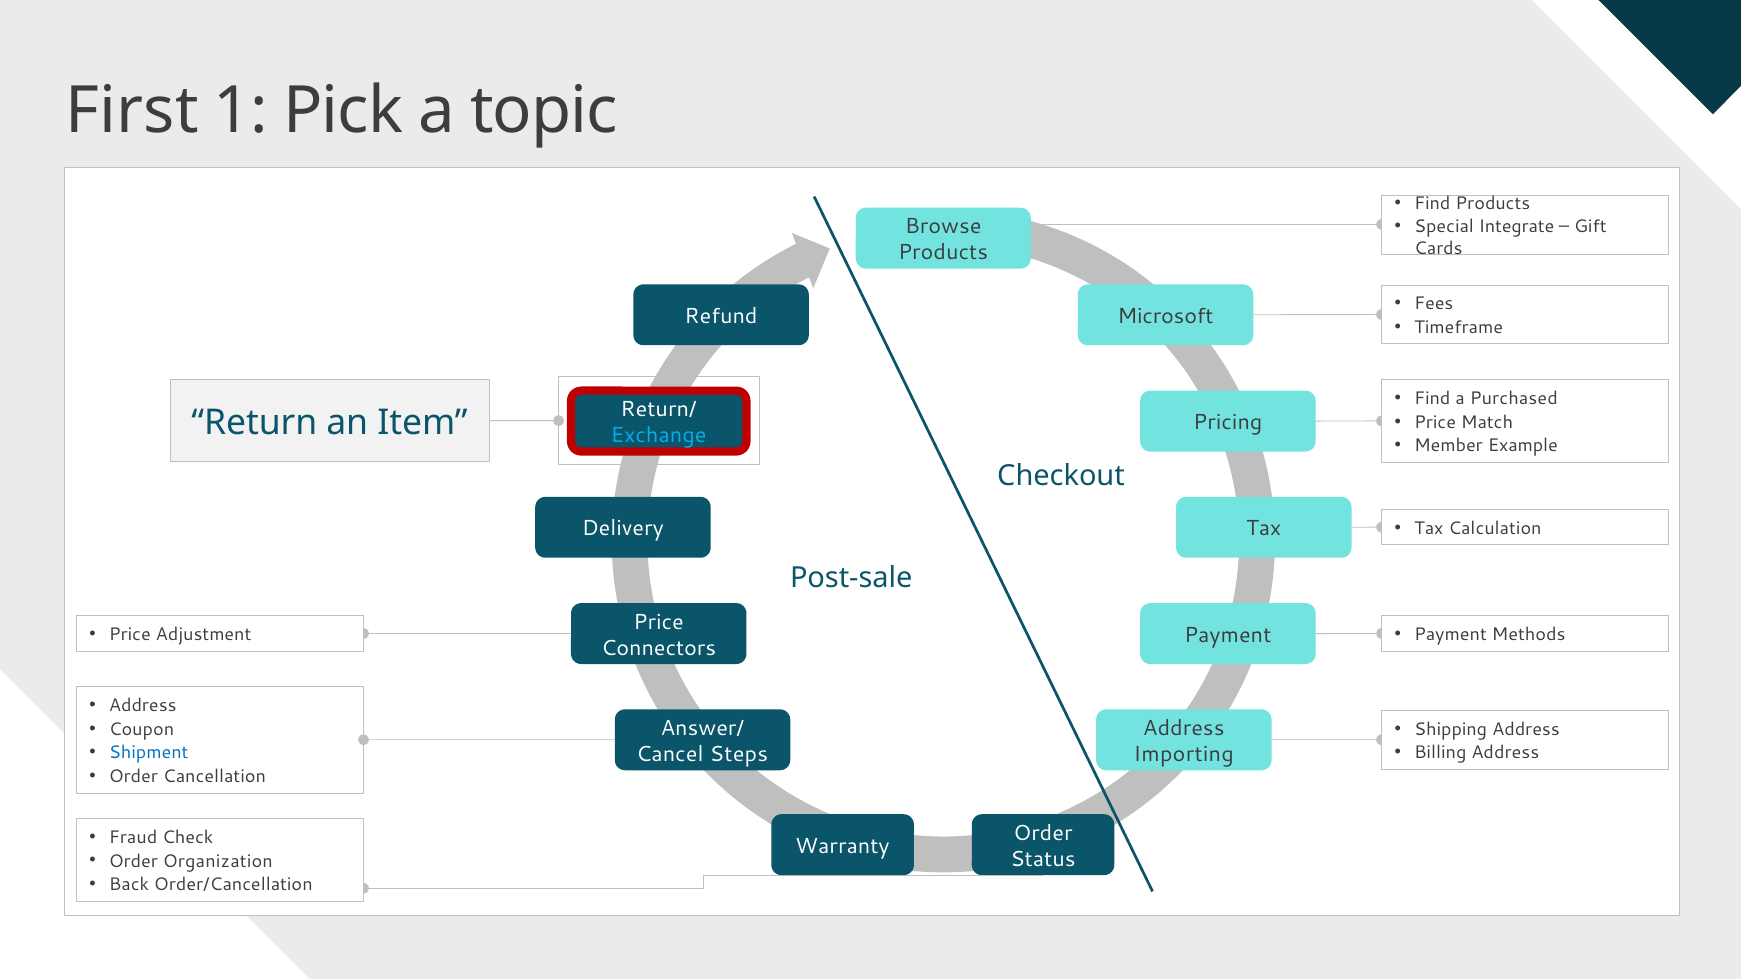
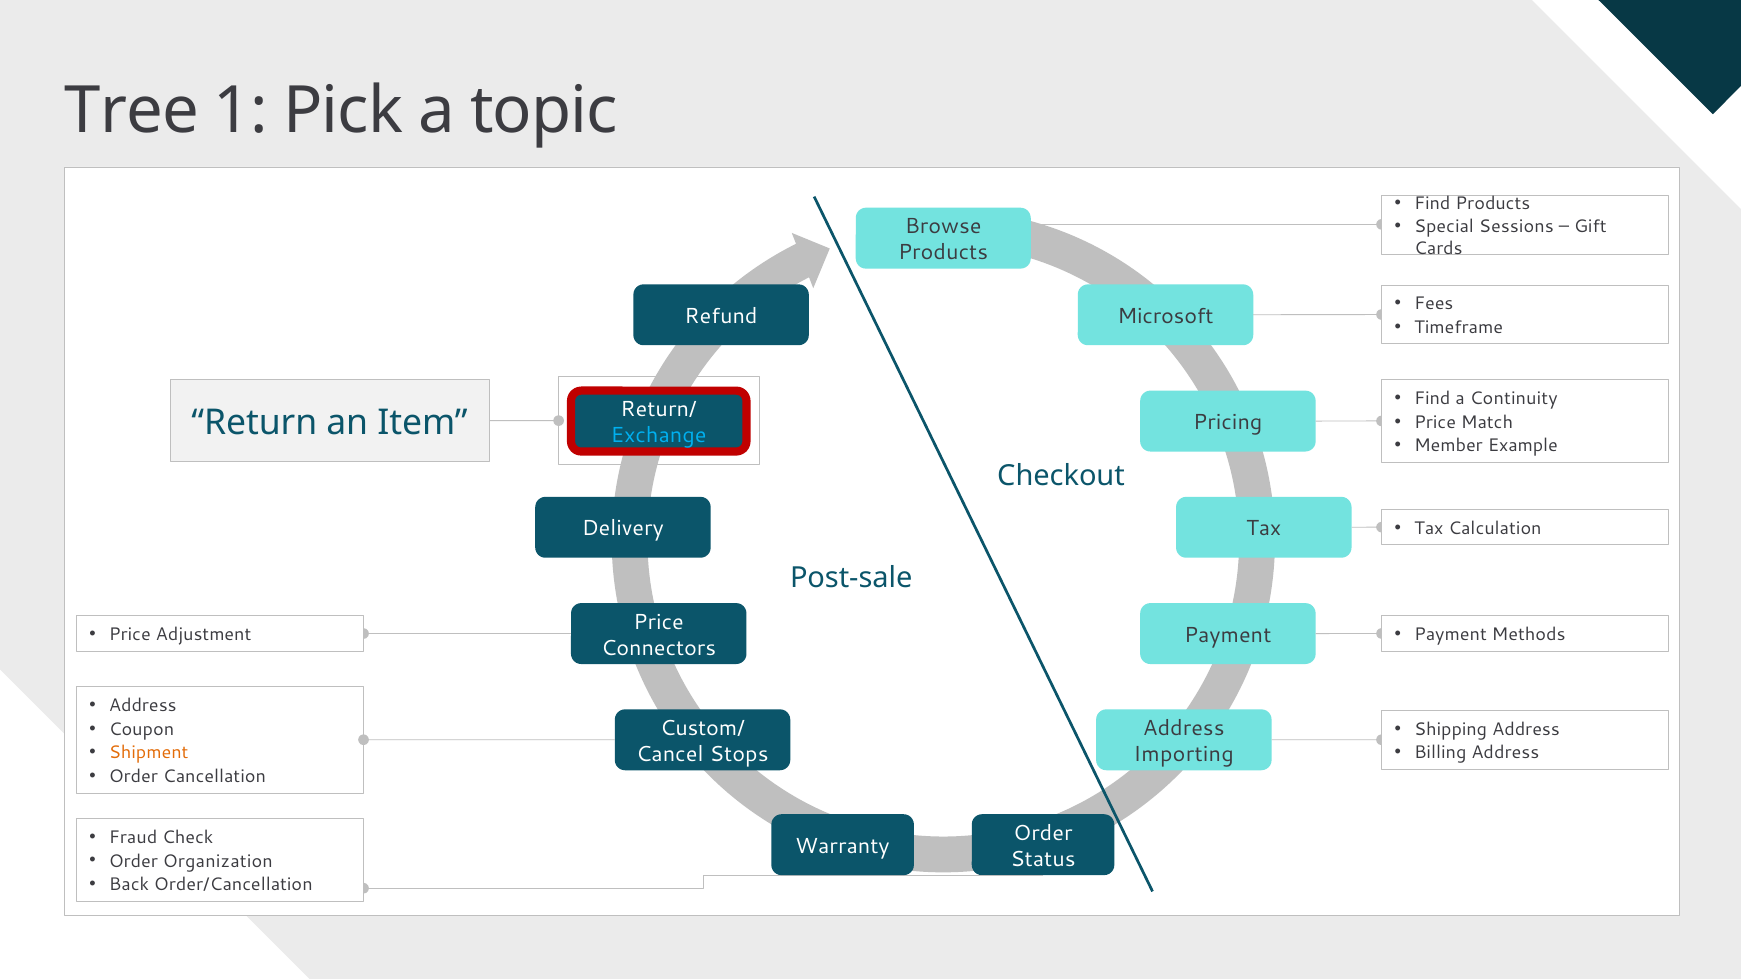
First: First -> Tree
Integrate: Integrate -> Sessions
Purchased: Purchased -> Continuity
Answer/: Answer/ -> Custom/
Shipment colour: blue -> orange
Steps: Steps -> Stops
